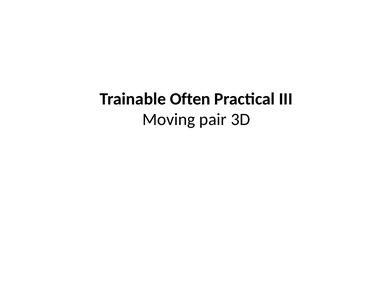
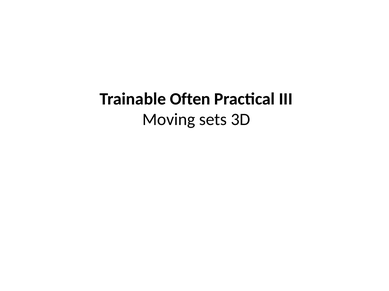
pair: pair -> sets
